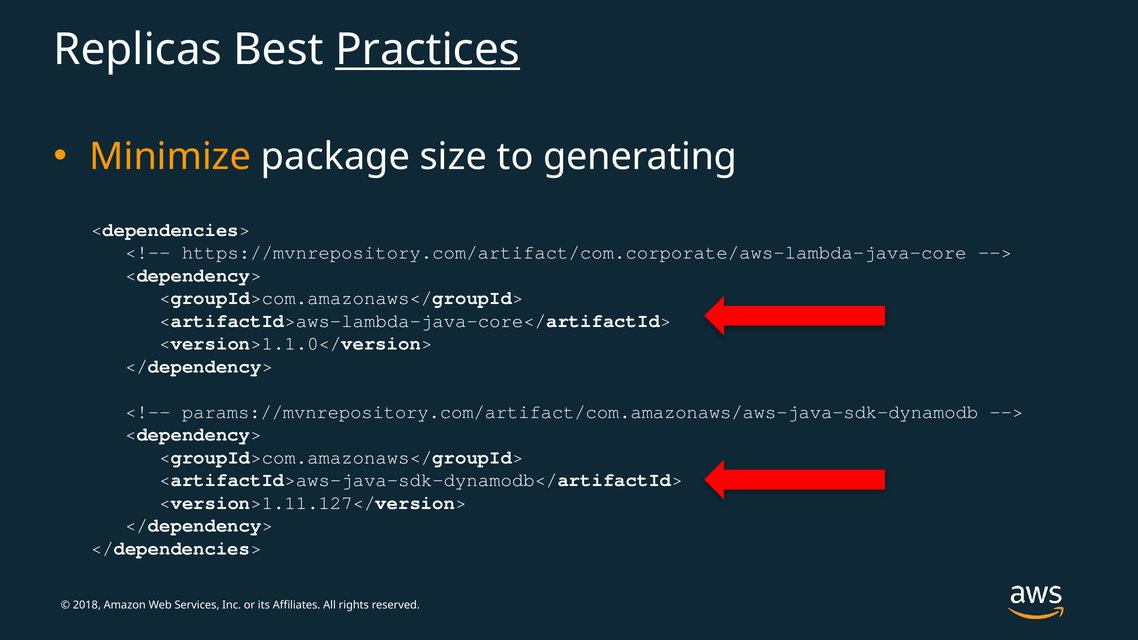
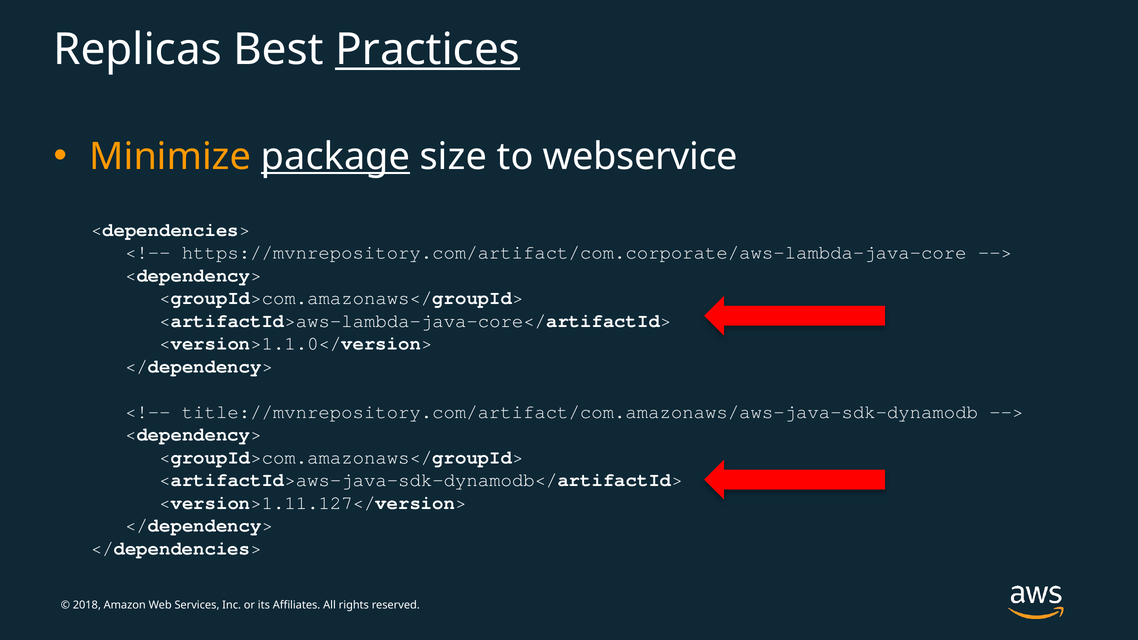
package underline: none -> present
generating: generating -> webservice
params://mvnrepository.com/artifact/com.amazonaws/aws-java-sdk-dynamodb: params://mvnrepository.com/artifact/com.amazonaws/aws-java-sdk-dynamodb -> title://mvnrepository.com/artifact/com.amazonaws/aws-java-sdk-dynamodb
